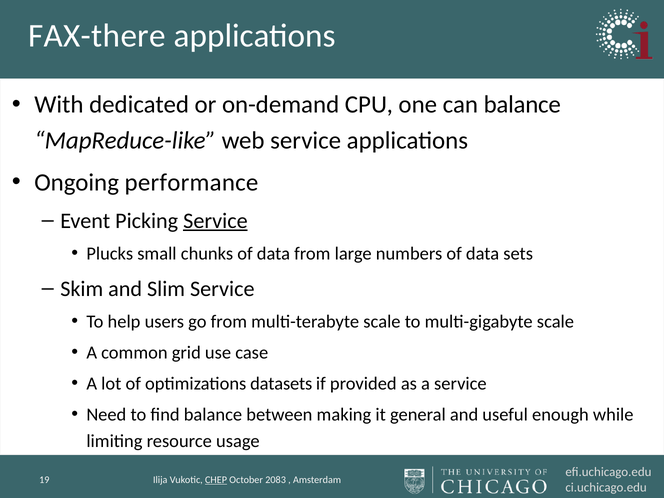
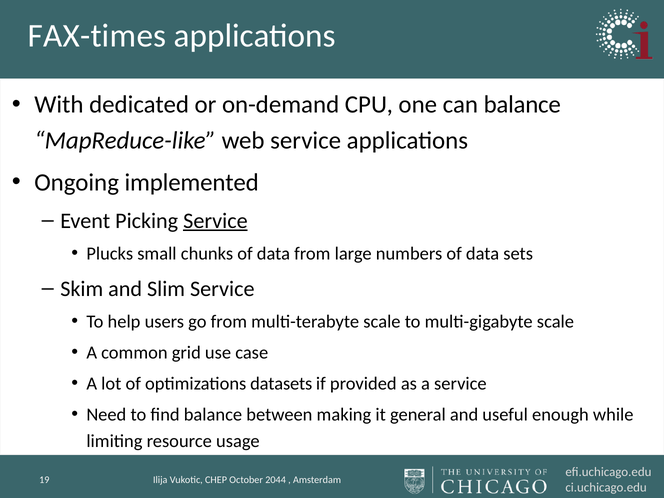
FAX-there: FAX-there -> FAX-times
performance: performance -> implemented
CHEP underline: present -> none
2083: 2083 -> 2044
